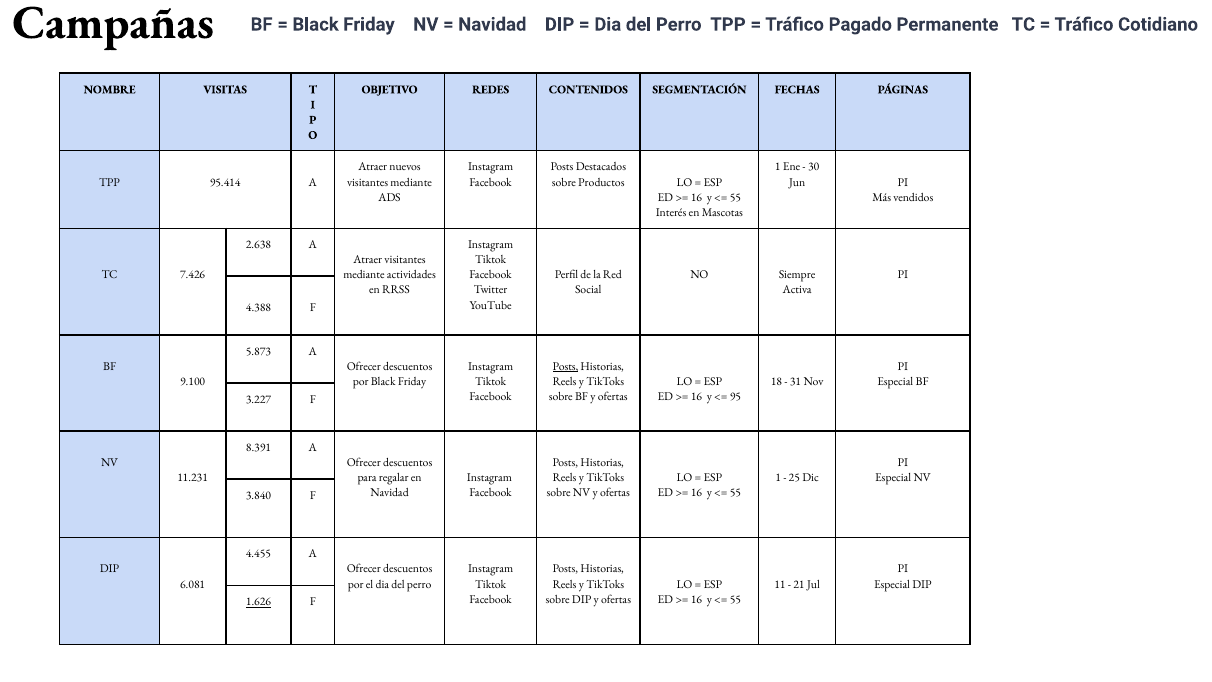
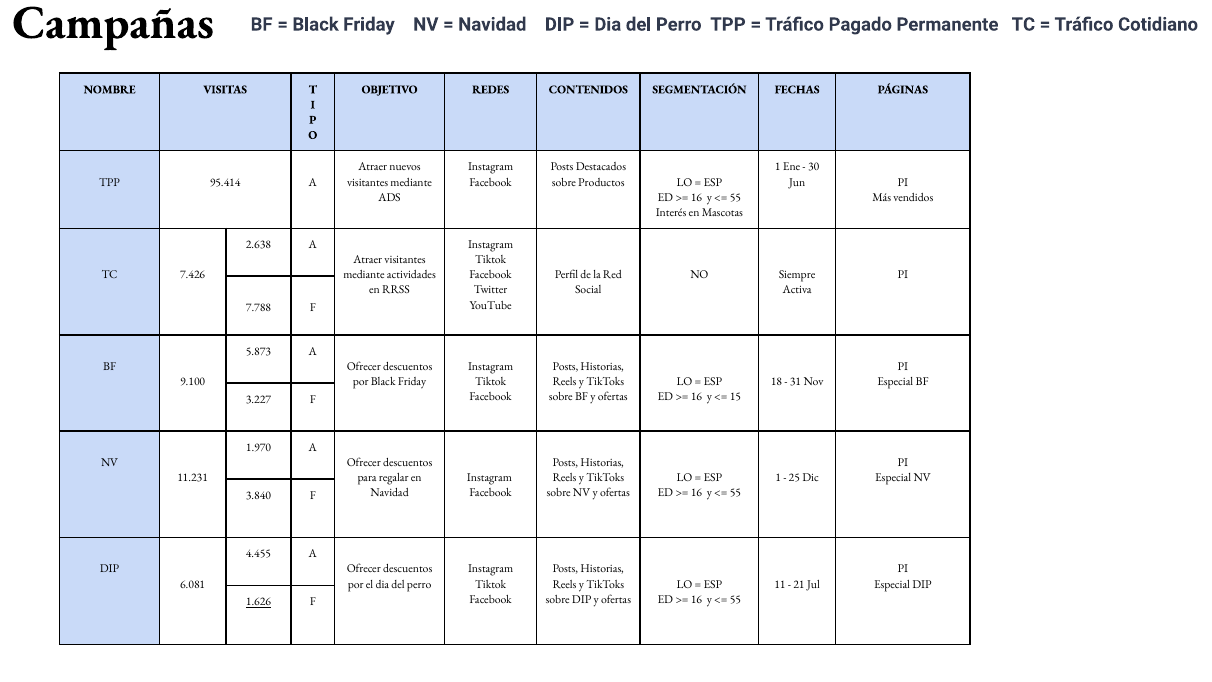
4.388: 4.388 -> 7.788
Posts at (565, 366) underline: present -> none
95: 95 -> 15
8.391: 8.391 -> 1.970
